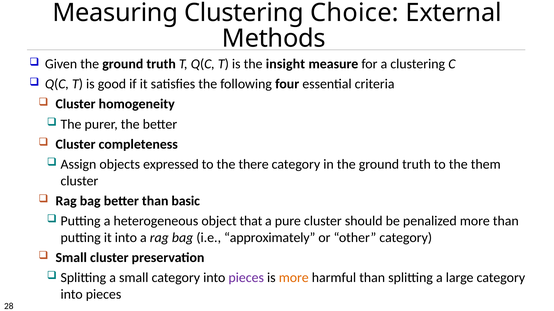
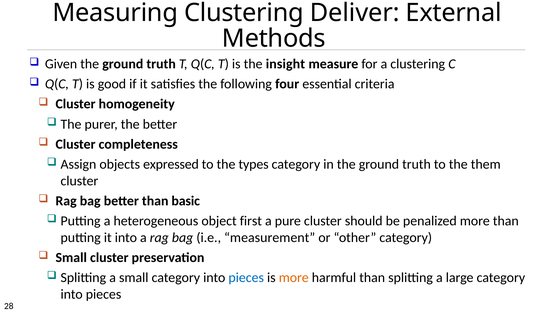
Choice: Choice -> Deliver
there: there -> types
that: that -> first
approximately: approximately -> measurement
pieces at (246, 278) colour: purple -> blue
